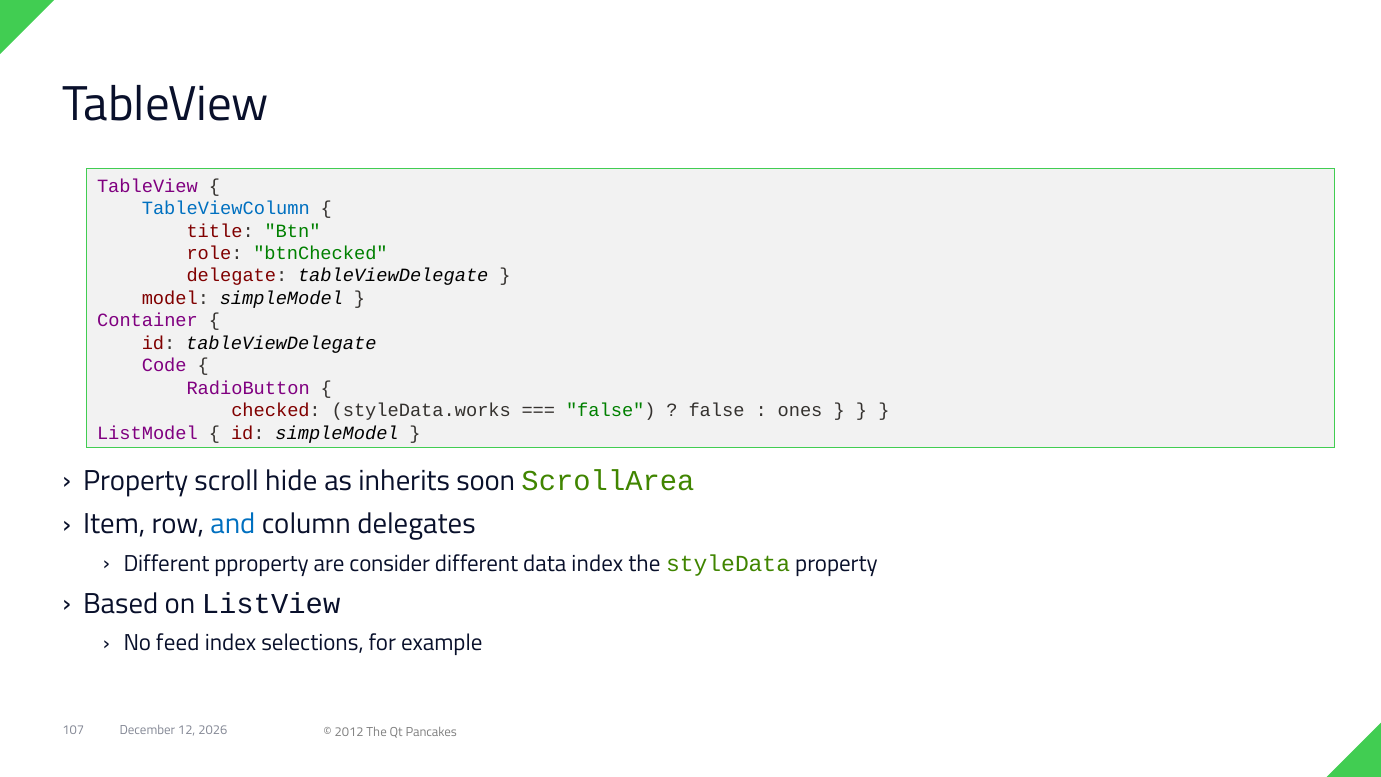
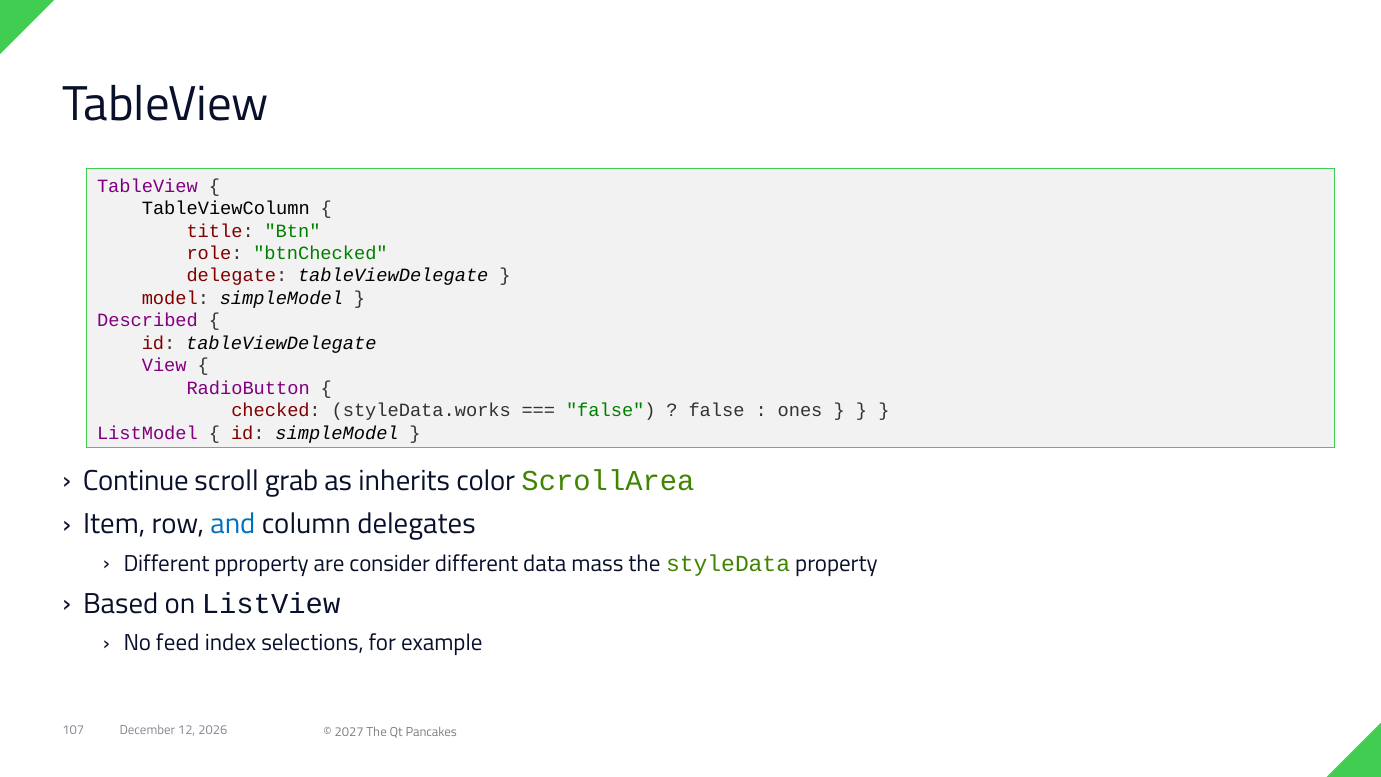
TableViewColumn colour: blue -> black
Container: Container -> Described
Code: Code -> View
Property at (136, 481): Property -> Continue
hide: hide -> grab
soon: soon -> color
data index: index -> mass
2012: 2012 -> 2027
